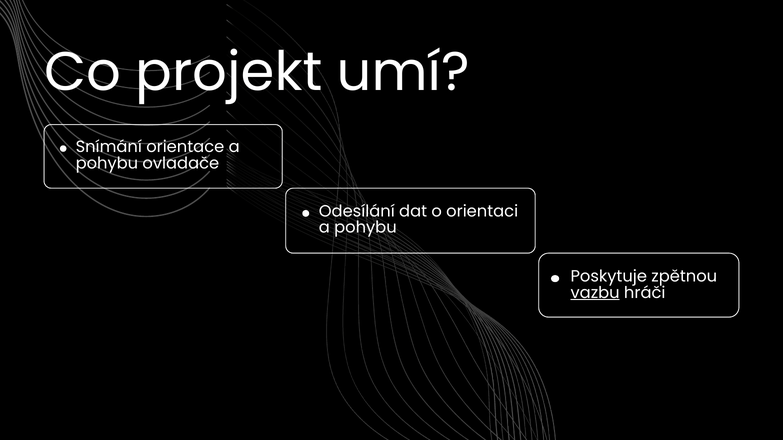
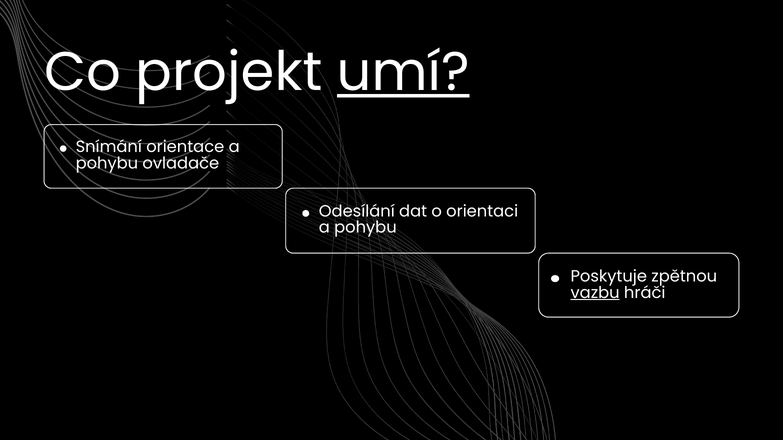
umí underline: none -> present
